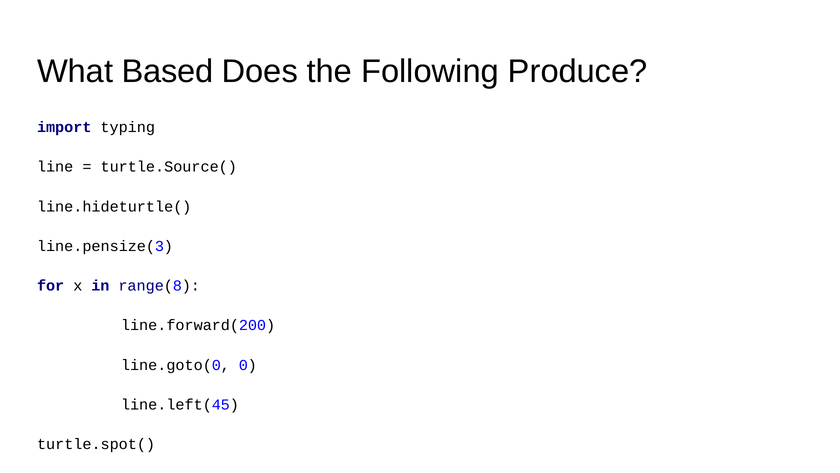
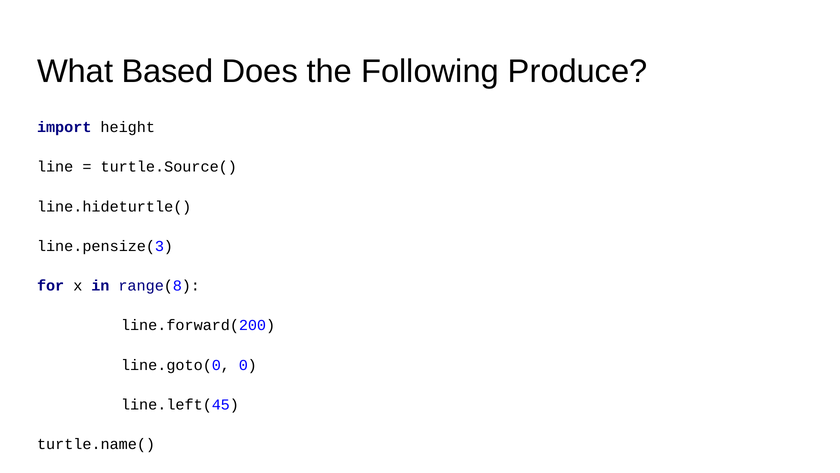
typing: typing -> height
turtle.spot(: turtle.spot( -> turtle.name(
